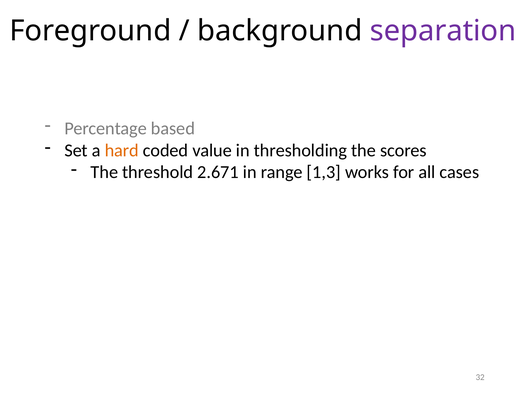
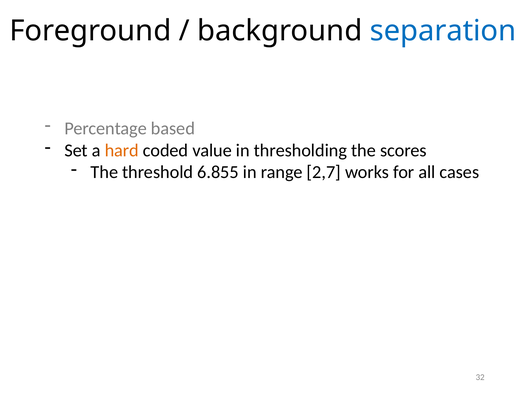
separation colour: purple -> blue
2.671: 2.671 -> 6.855
1,3: 1,3 -> 2,7
